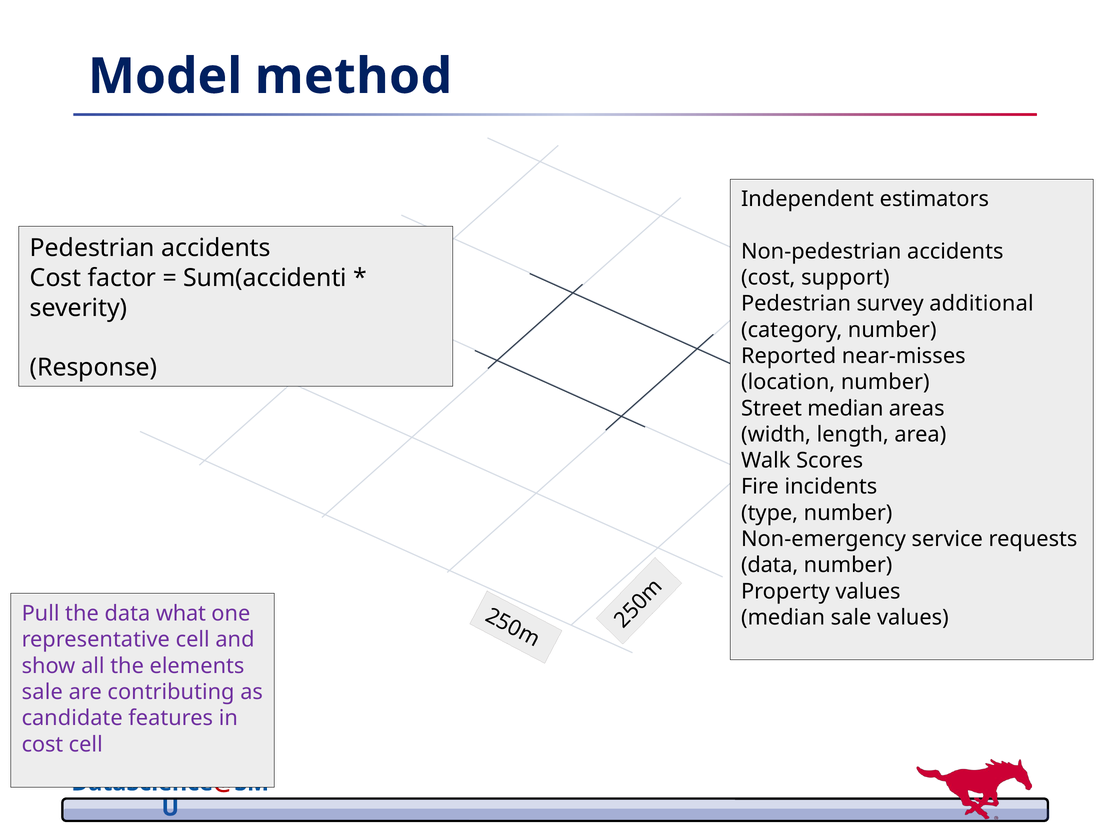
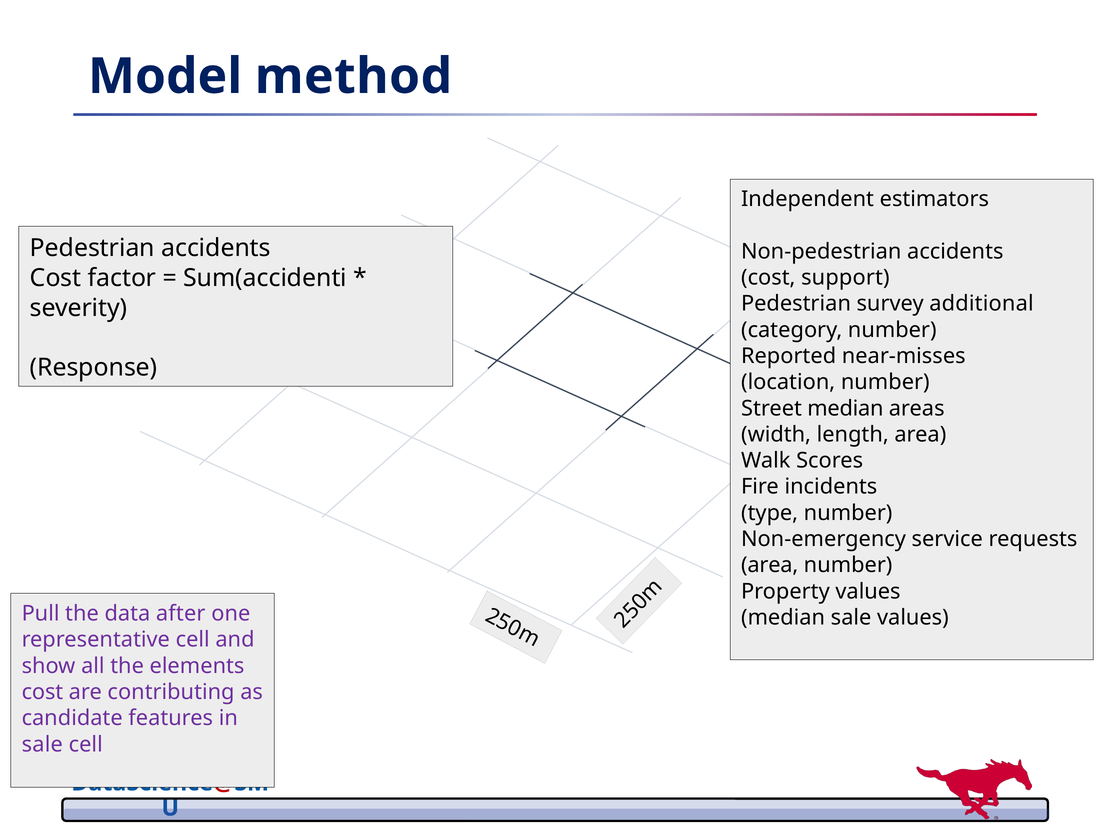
data at (770, 565): data -> area
what: what -> after
sale at (42, 692): sale -> cost
cost at (42, 744): cost -> sale
